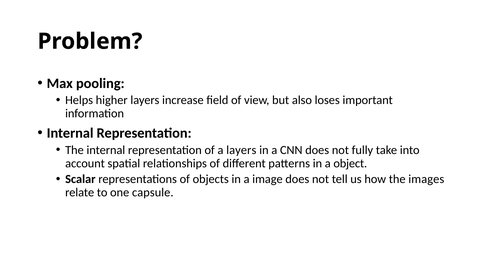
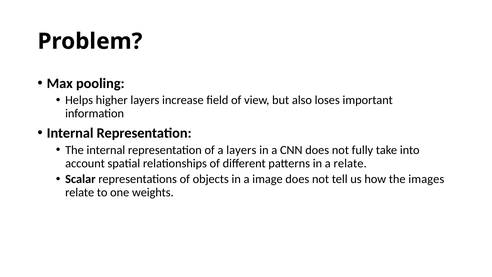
a object: object -> relate
capsule: capsule -> weights
